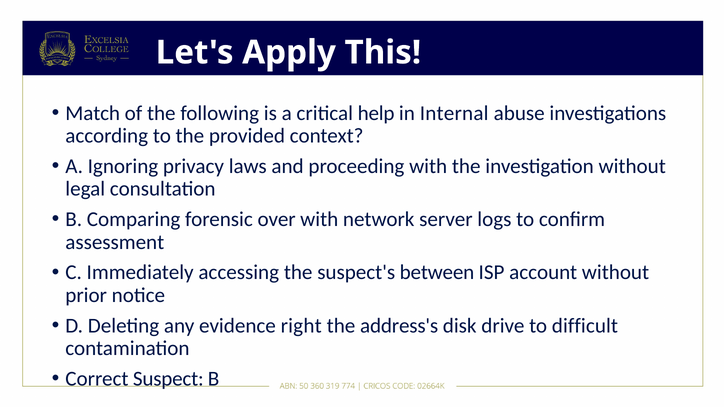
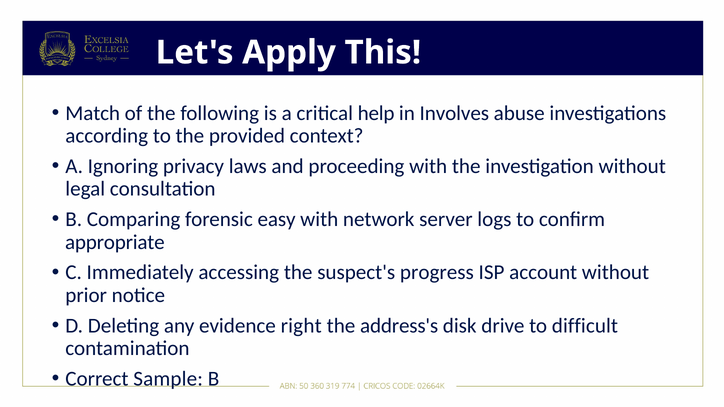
Internal: Internal -> Involves
over: over -> easy
assessment: assessment -> appropriate
between: between -> progress
Suspect: Suspect -> Sample
